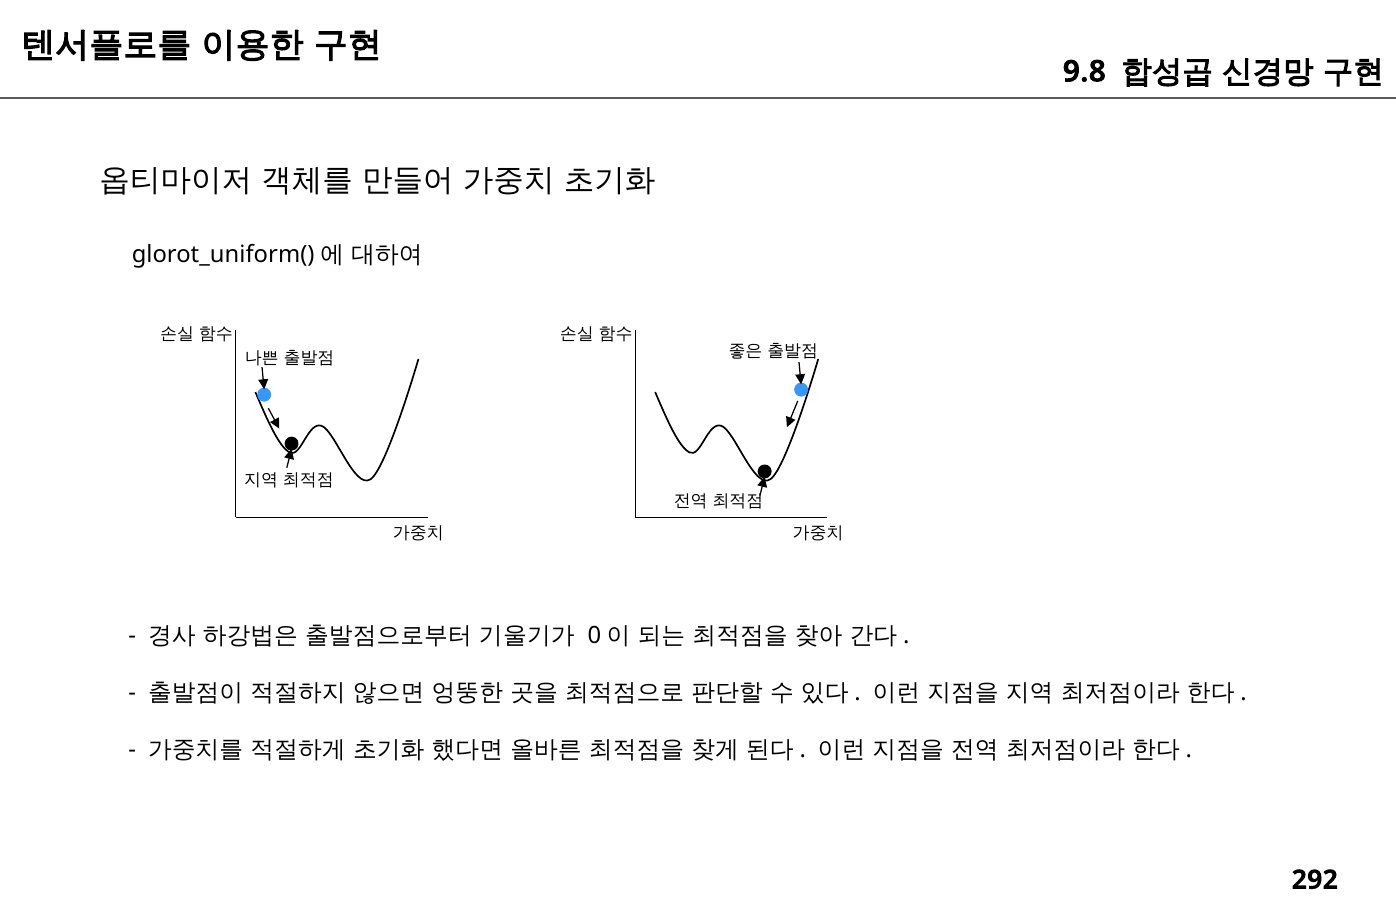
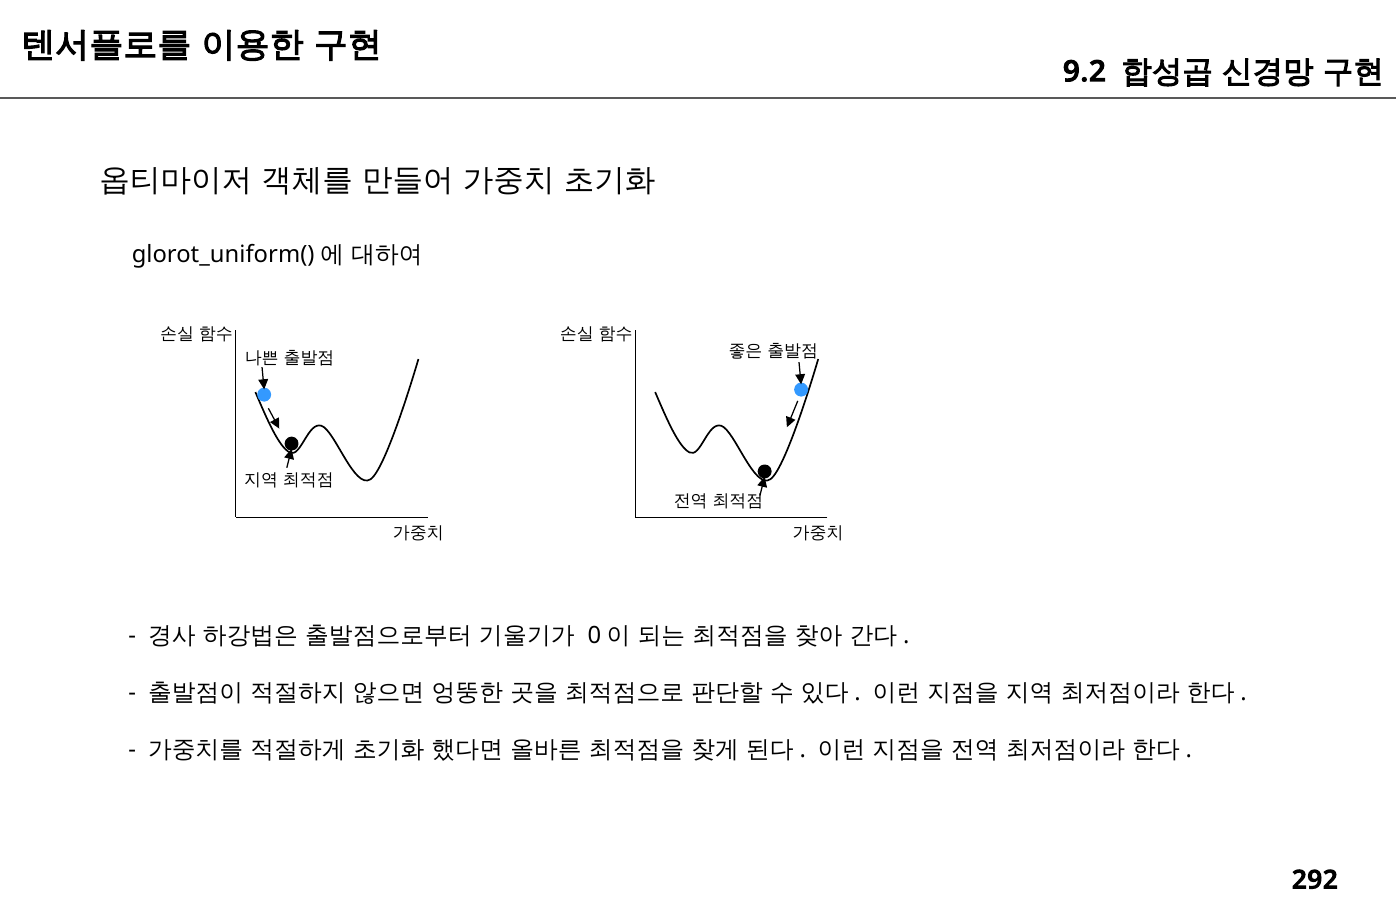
9.8: 9.8 -> 9.2
